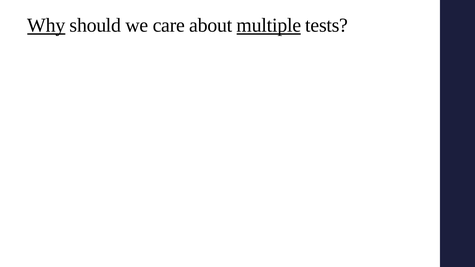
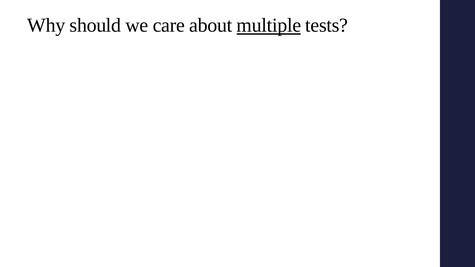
Why underline: present -> none
